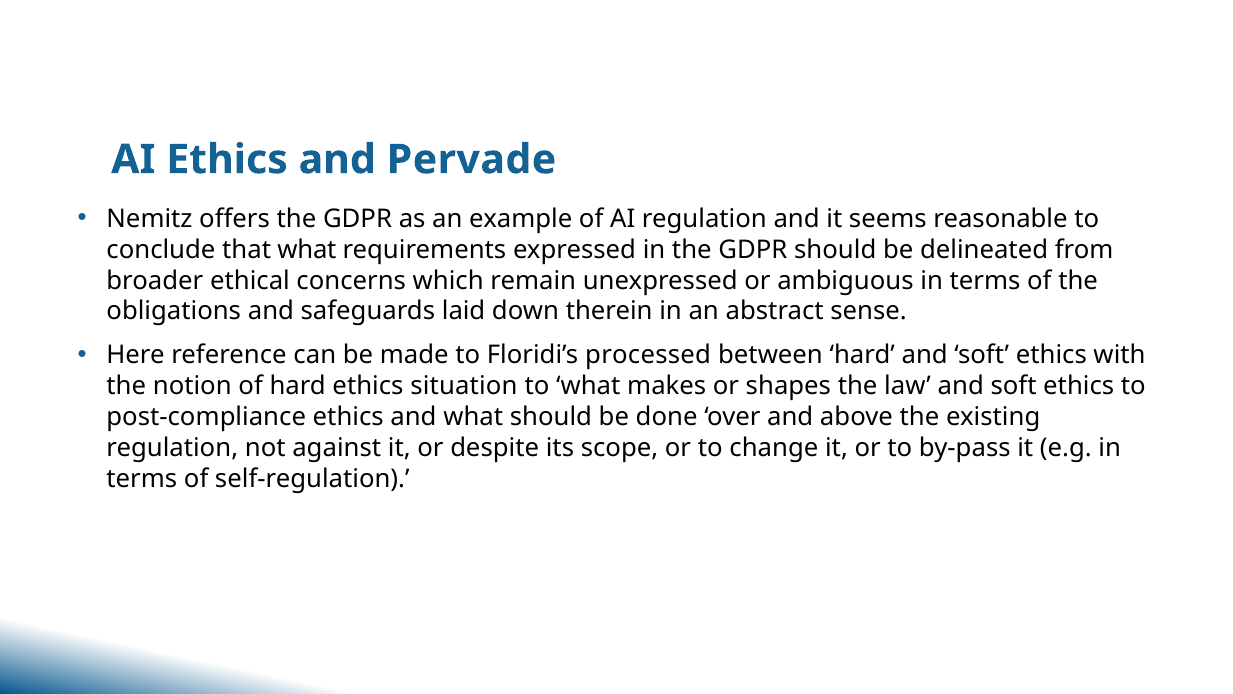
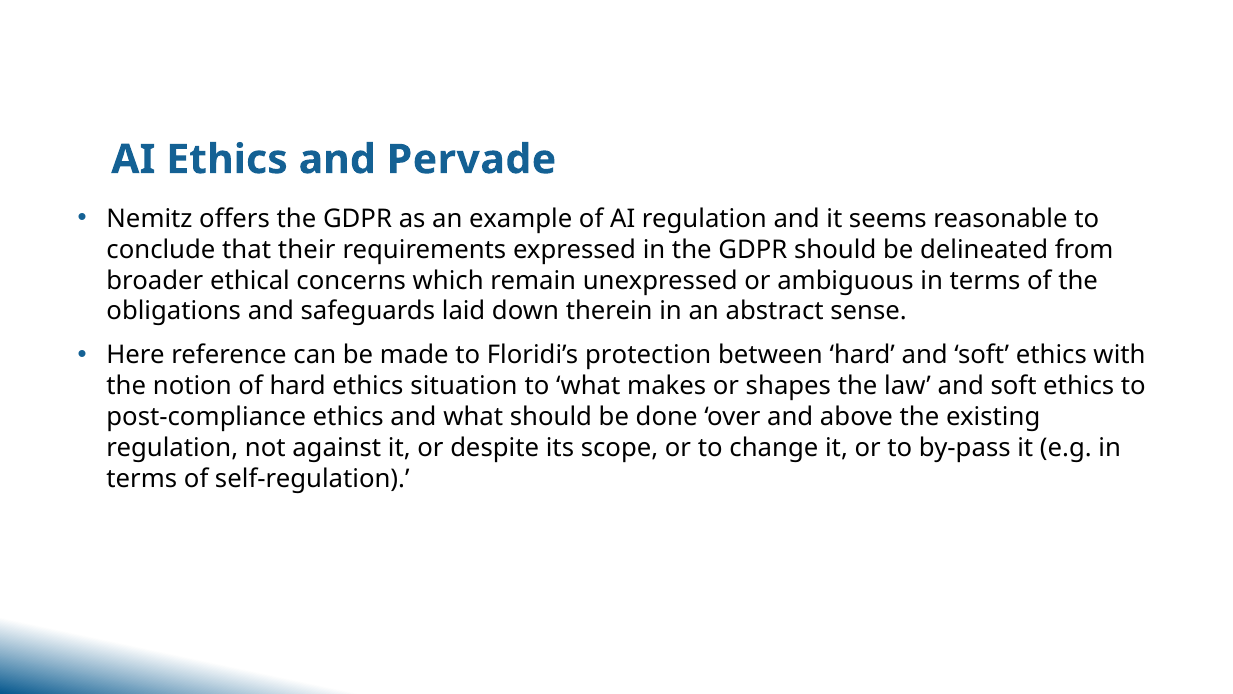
that what: what -> their
processed: processed -> protection
